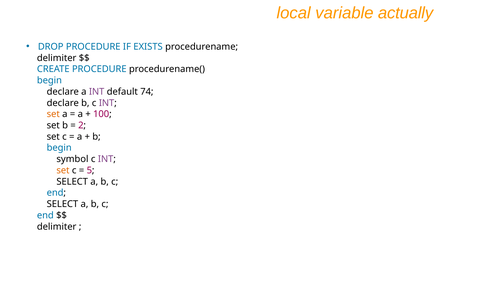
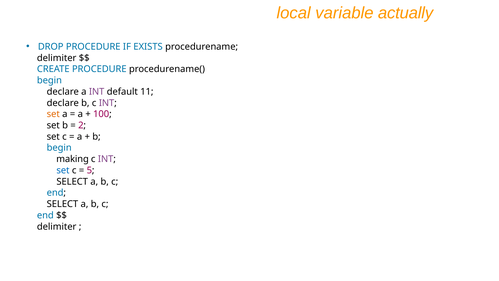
74: 74 -> 11
symbol: symbol -> making
set at (63, 170) colour: orange -> blue
